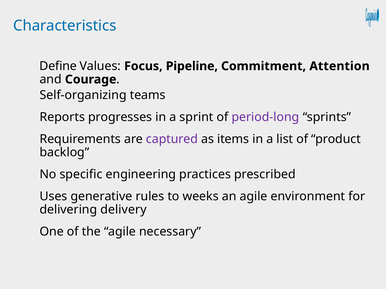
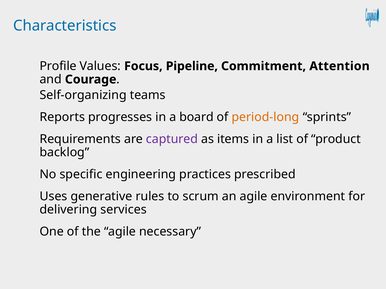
Define: Define -> Profile
sprint: sprint -> board
period-long colour: purple -> orange
weeks: weeks -> scrum
delivery: delivery -> services
